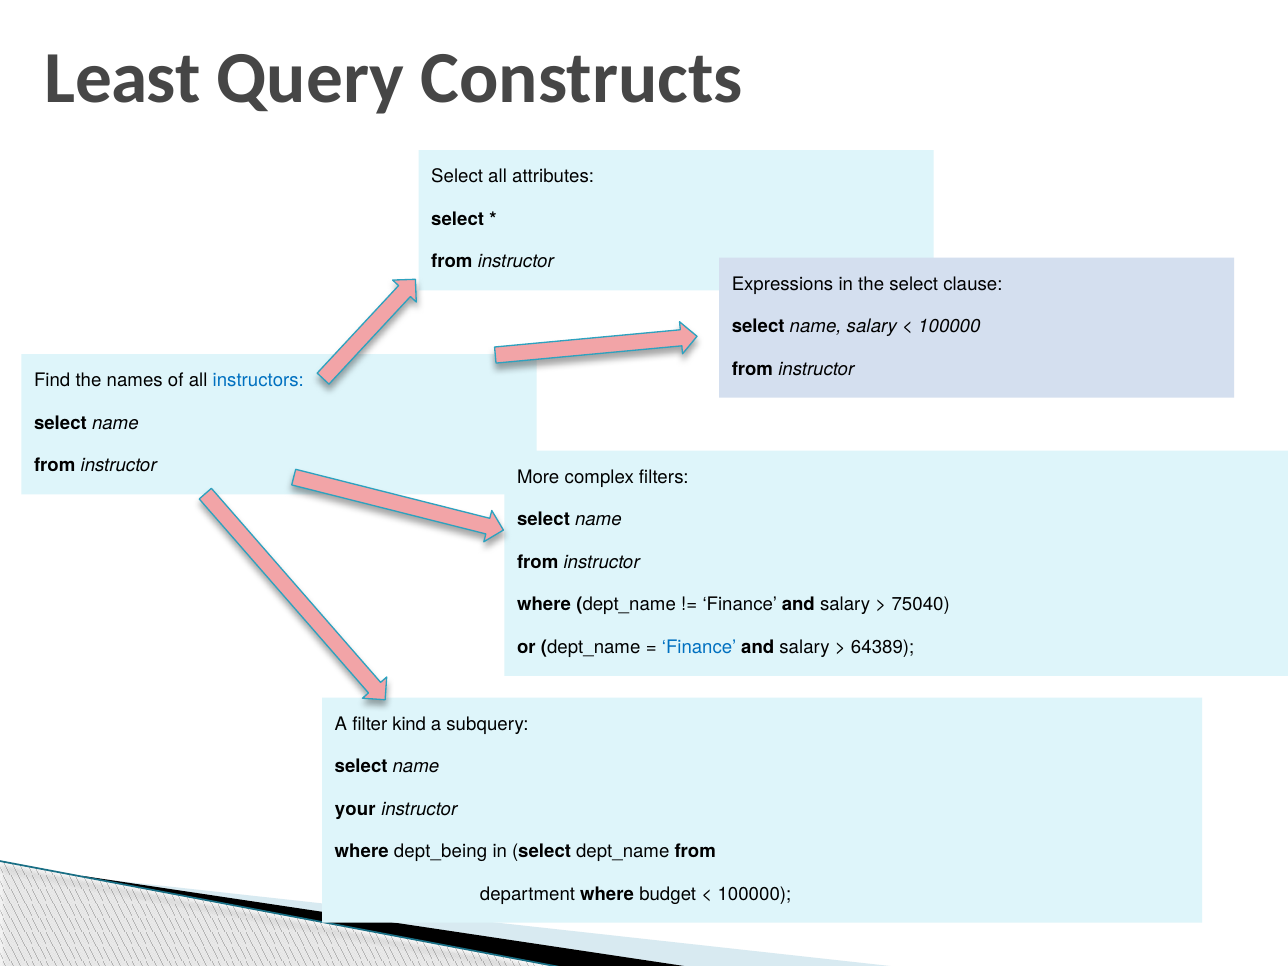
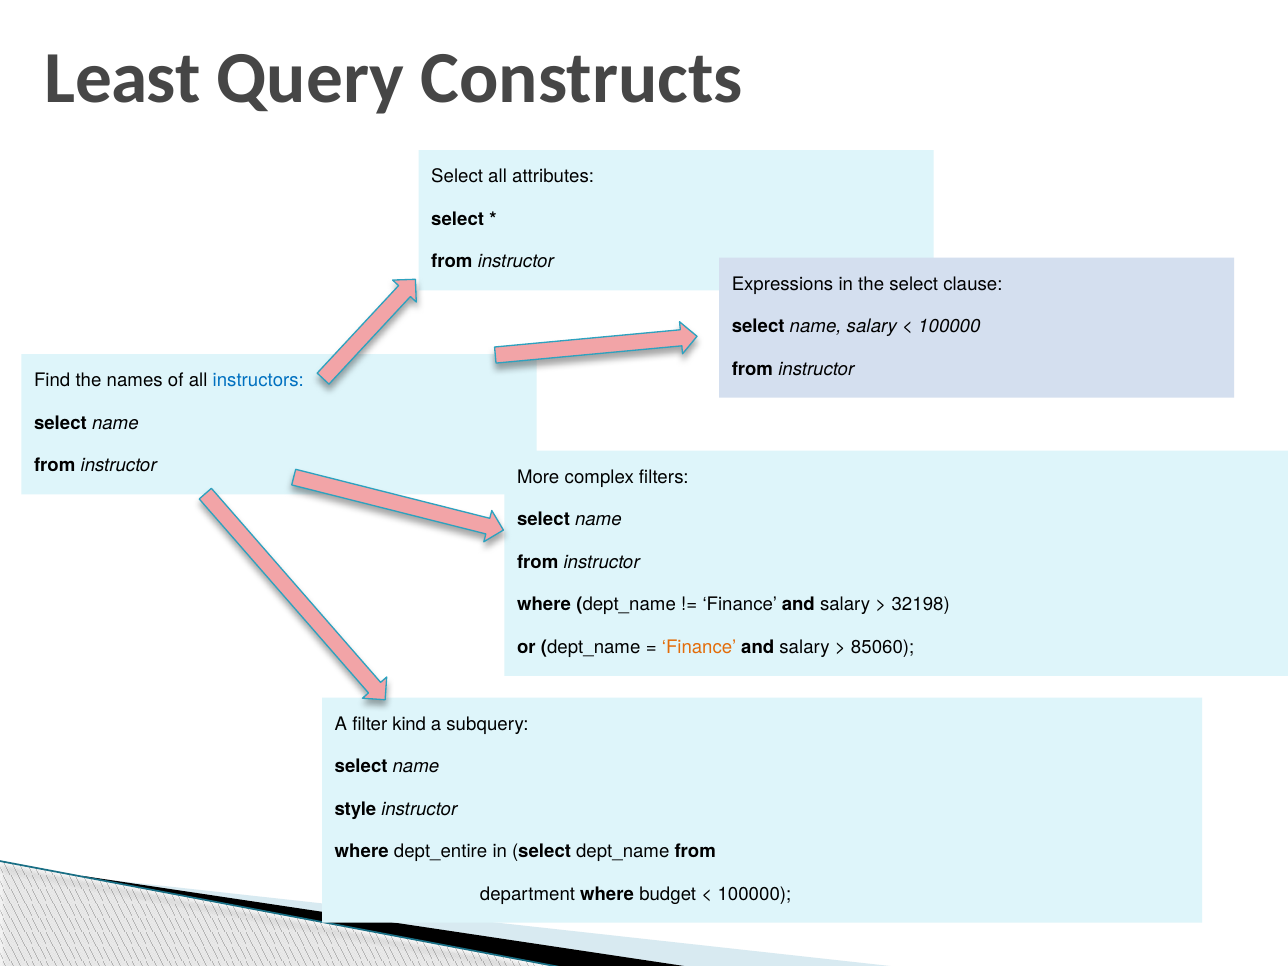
75040: 75040 -> 32198
Finance at (699, 647) colour: blue -> orange
64389: 64389 -> 85060
your: your -> style
dept_being: dept_being -> dept_entire
